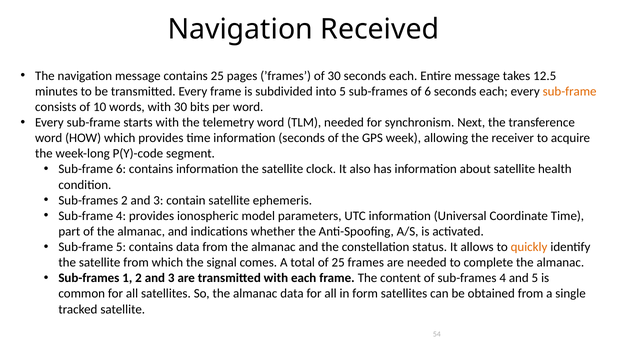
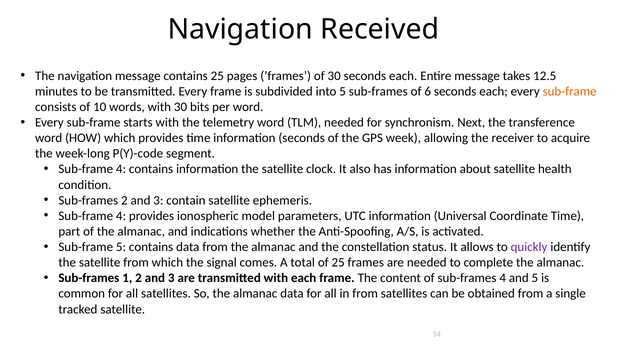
6 at (121, 169): 6 -> 4
quickly colour: orange -> purple
in form: form -> from
